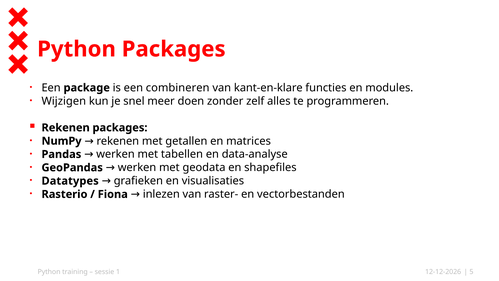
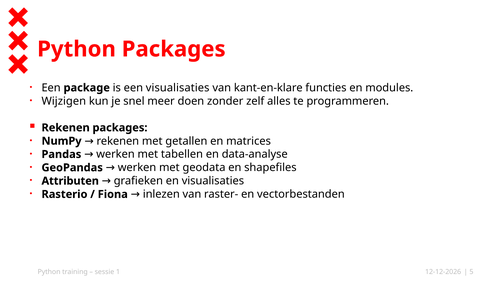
een combineren: combineren -> visualisaties
Datatypes: Datatypes -> Attributen
